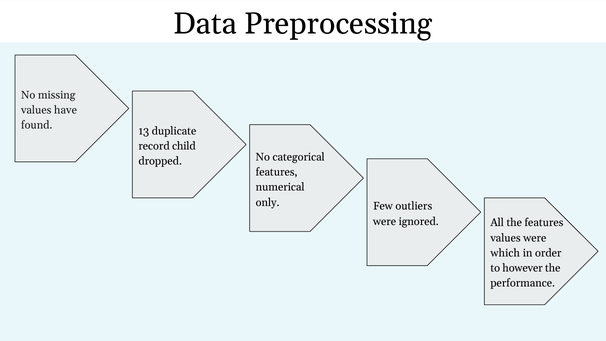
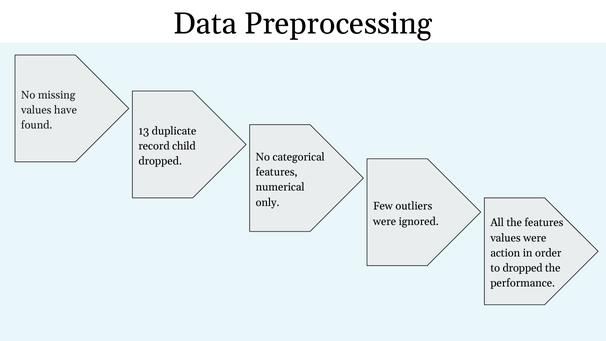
which: which -> action
to however: however -> dropped
